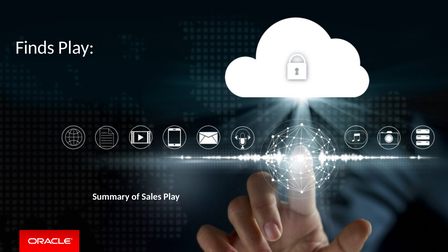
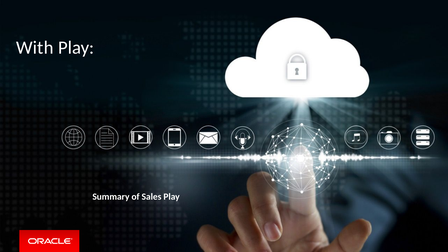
Finds: Finds -> With
